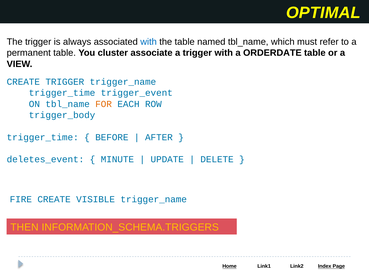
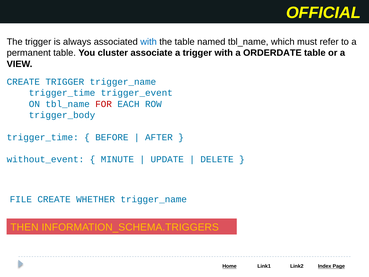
OPTIMAL: OPTIMAL -> OFFICIAL
FOR colour: orange -> red
deletes_event: deletes_event -> without_event
FIRE: FIRE -> FILE
VISIBLE: VISIBLE -> WHETHER
